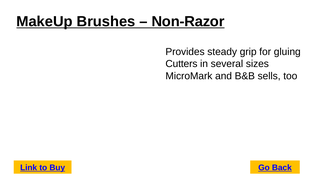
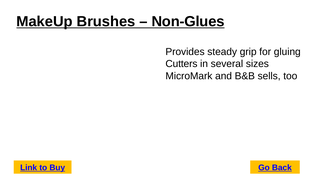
Non-Razor: Non-Razor -> Non-Glues
